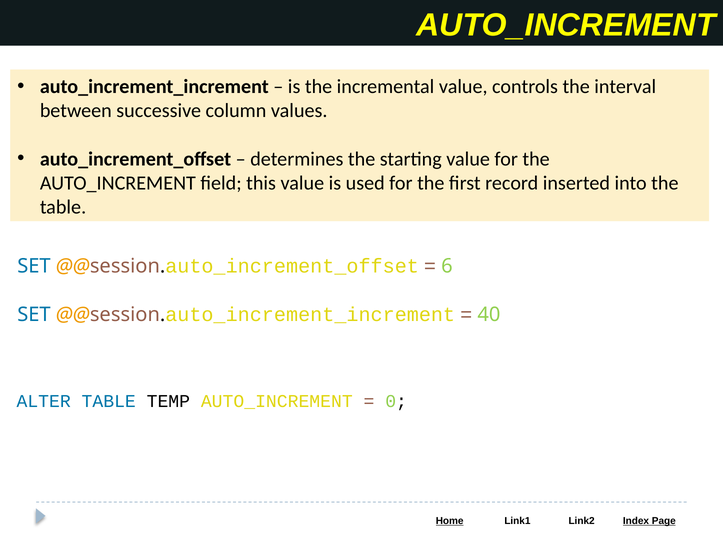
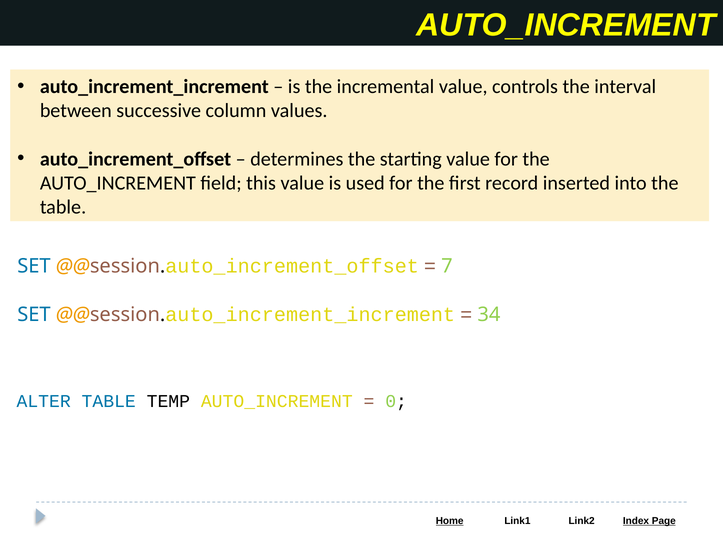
6: 6 -> 7
40: 40 -> 34
